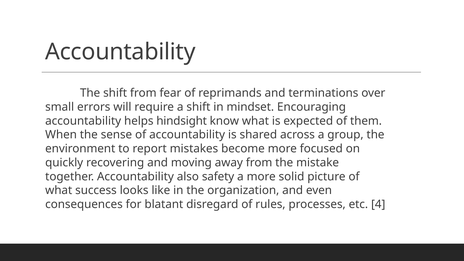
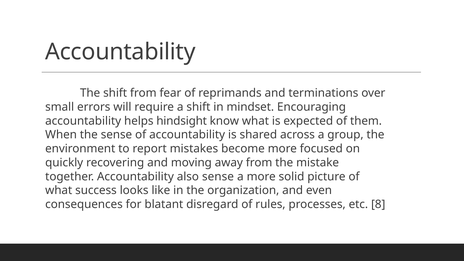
also safety: safety -> sense
4: 4 -> 8
